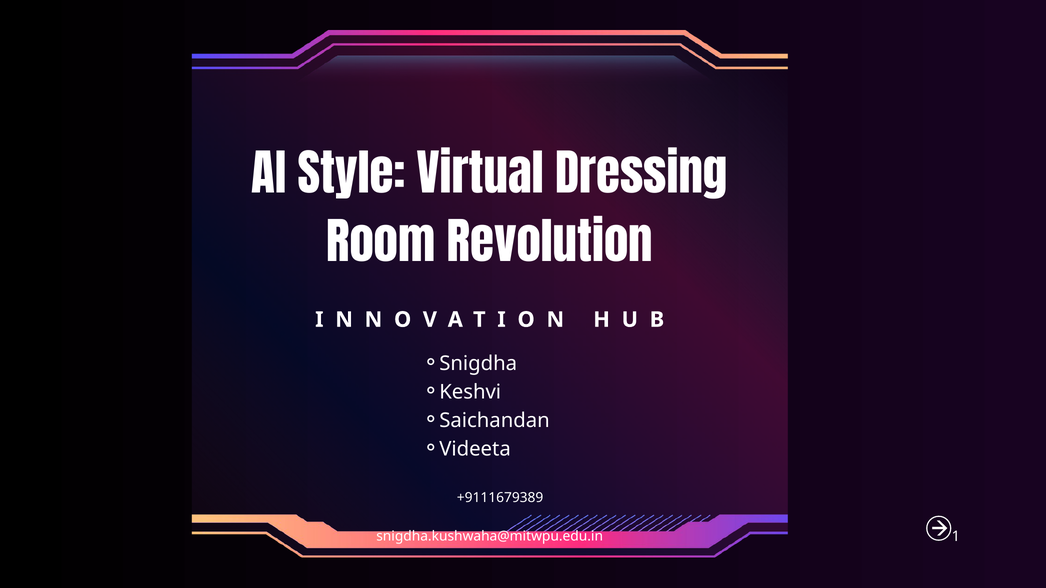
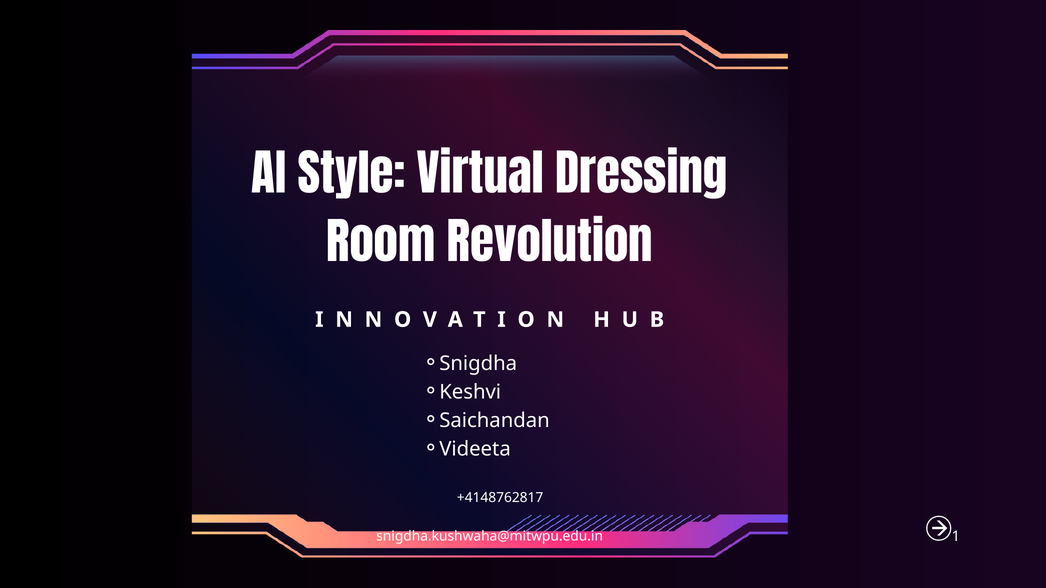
+9111679389: +9111679389 -> +4148762817
